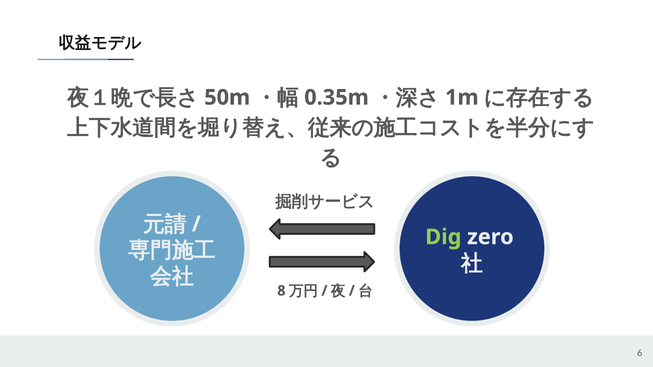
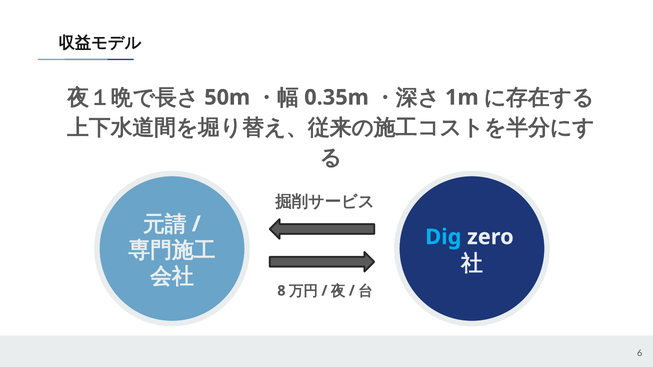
Dig colour: light green -> light blue
